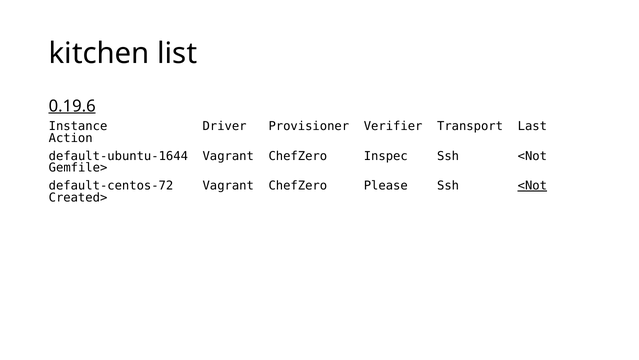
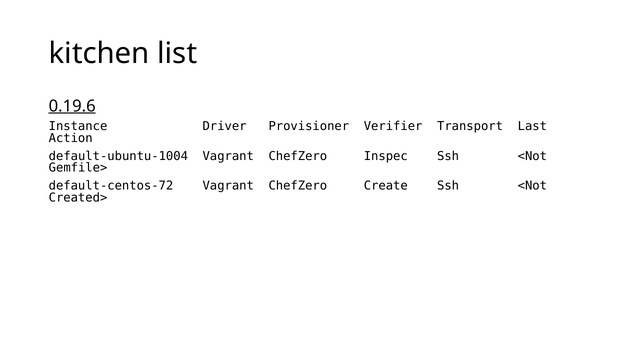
default-ubuntu-1644: default-ubuntu-1644 -> default-ubuntu-1004
Please: Please -> Create
<Not at (532, 185) underline: present -> none
